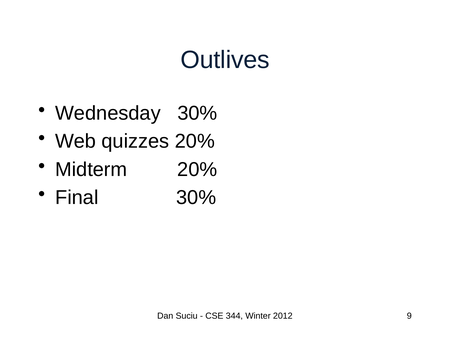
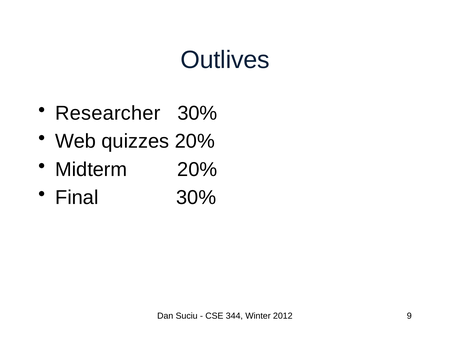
Wednesday: Wednesday -> Researcher
